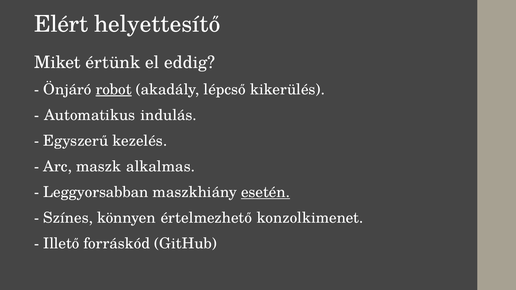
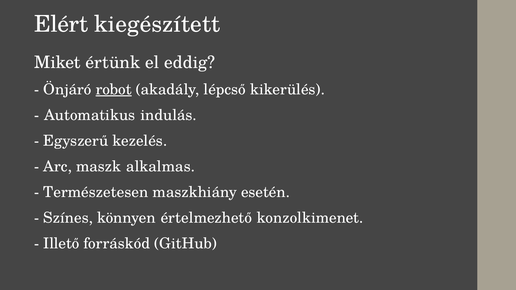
helyettesítő: helyettesítő -> kiegészített
Leggyorsabban: Leggyorsabban -> Természetesen
esetén underline: present -> none
